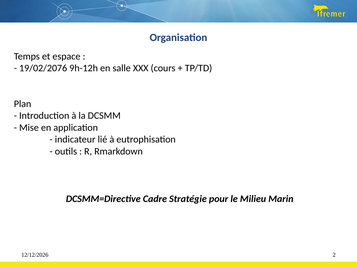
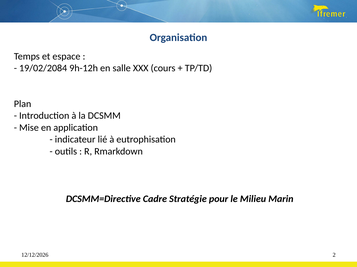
19/02/2076: 19/02/2076 -> 19/02/2084
